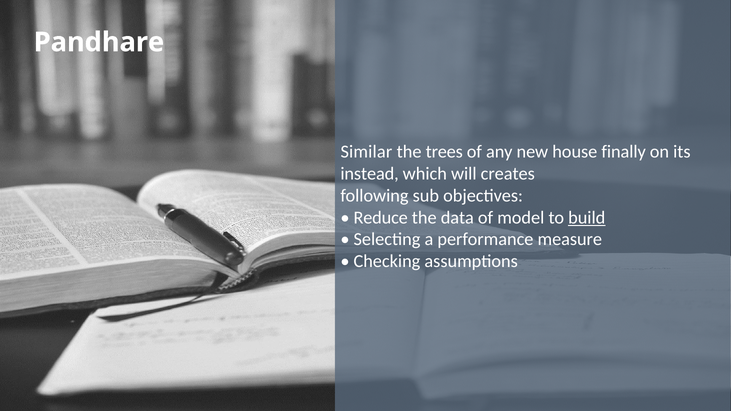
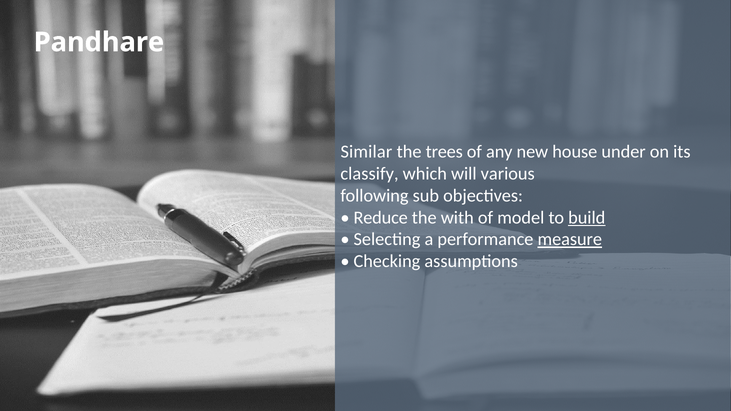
finally: finally -> under
instead: instead -> classify
creates: creates -> various
data: data -> with
measure underline: none -> present
